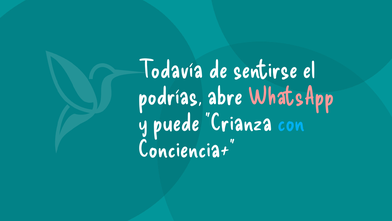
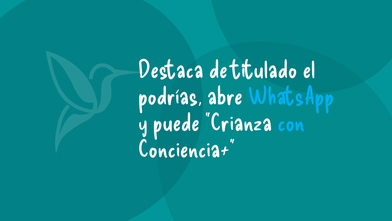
Todavía: Todavía -> Destaca
sentirse: sentirse -> titulado
WhatsApp colour: pink -> light blue
